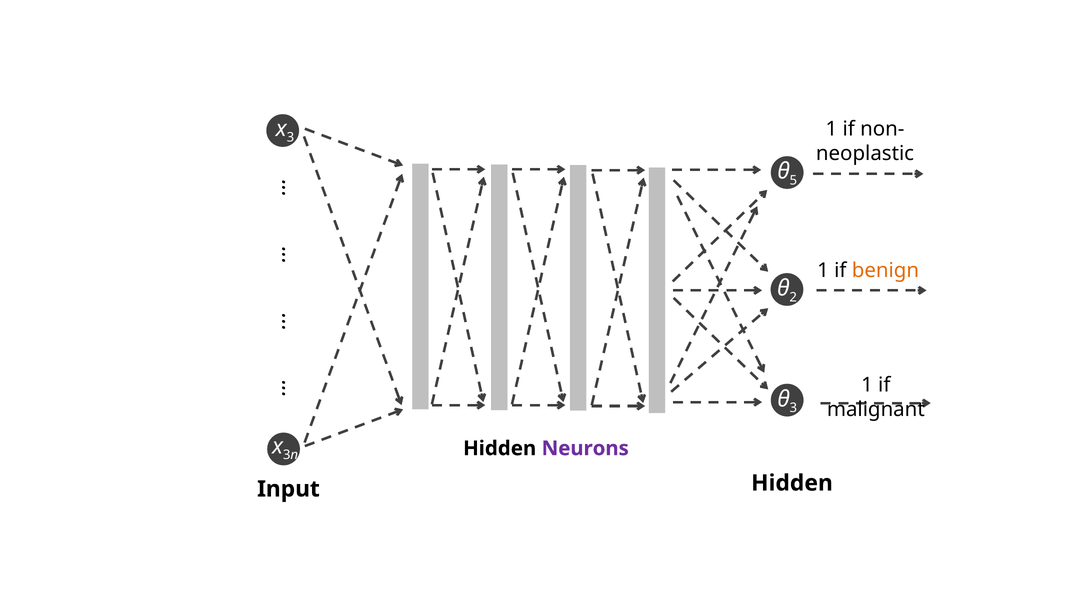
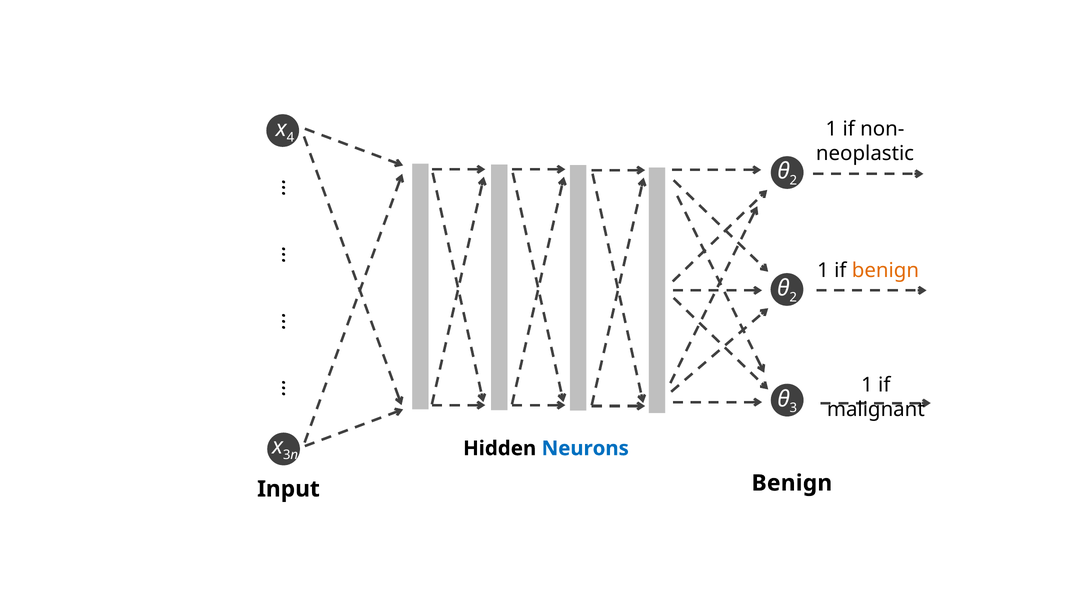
3 at (290, 138): 3 -> 4
5 at (793, 180): 5 -> 2
Neurons colour: purple -> blue
Hidden at (792, 483): Hidden -> Benign
